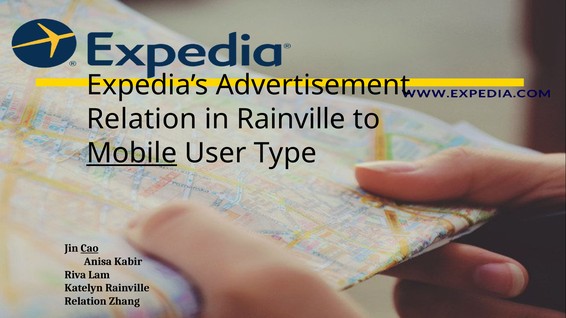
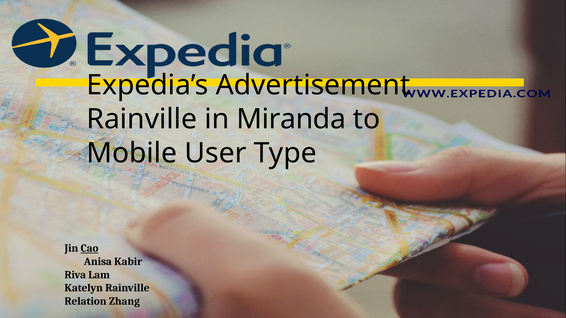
Relation at (142, 119): Relation -> Rainville
in Rainville: Rainville -> Miranda
Mobile underline: present -> none
